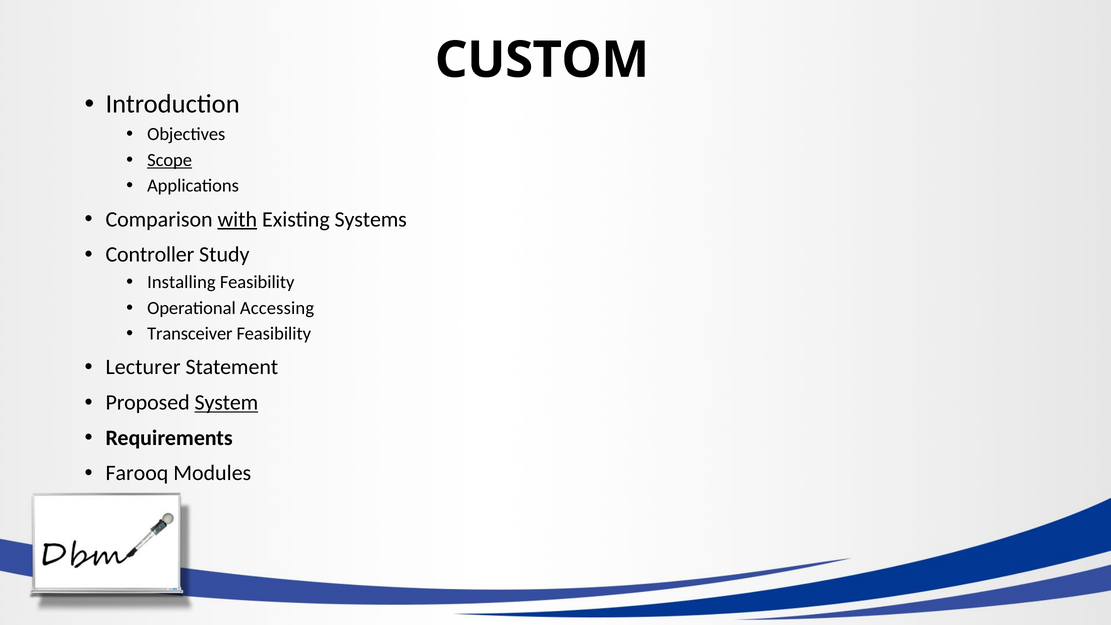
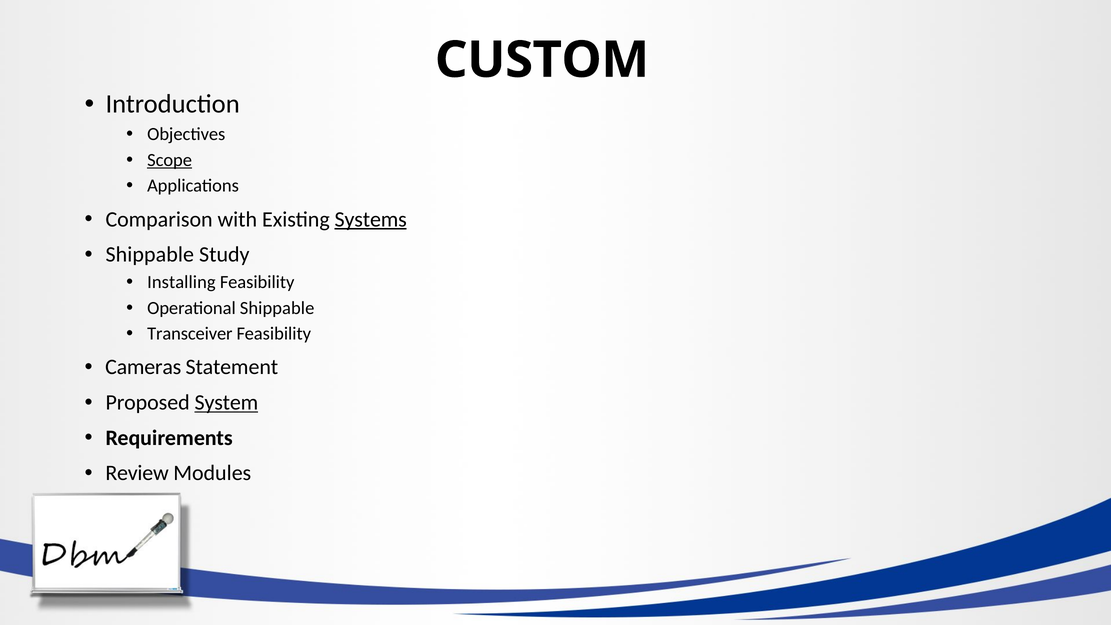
with underline: present -> none
Systems underline: none -> present
Controller at (150, 255): Controller -> Shippable
Operational Accessing: Accessing -> Shippable
Lecturer: Lecturer -> Cameras
Farooq: Farooq -> Review
